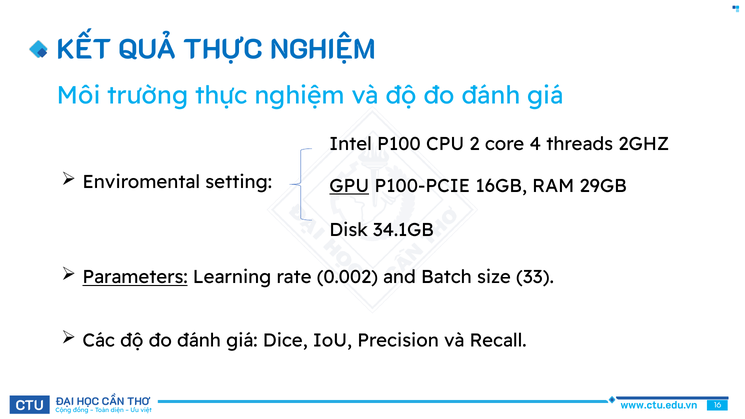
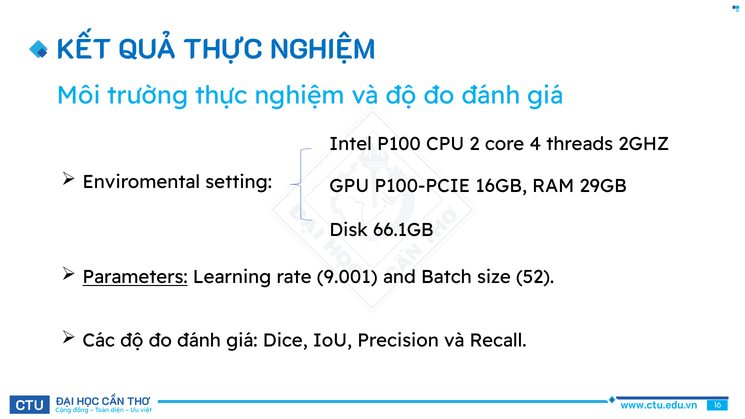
GPU underline: present -> none
34.1GB: 34.1GB -> 66.1GB
0.002: 0.002 -> 9.001
33: 33 -> 52
